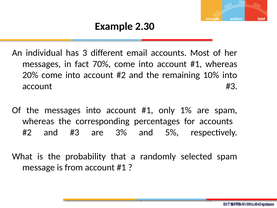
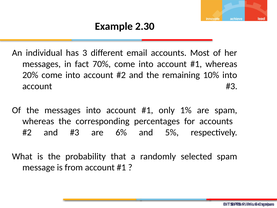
3%: 3% -> 6%
